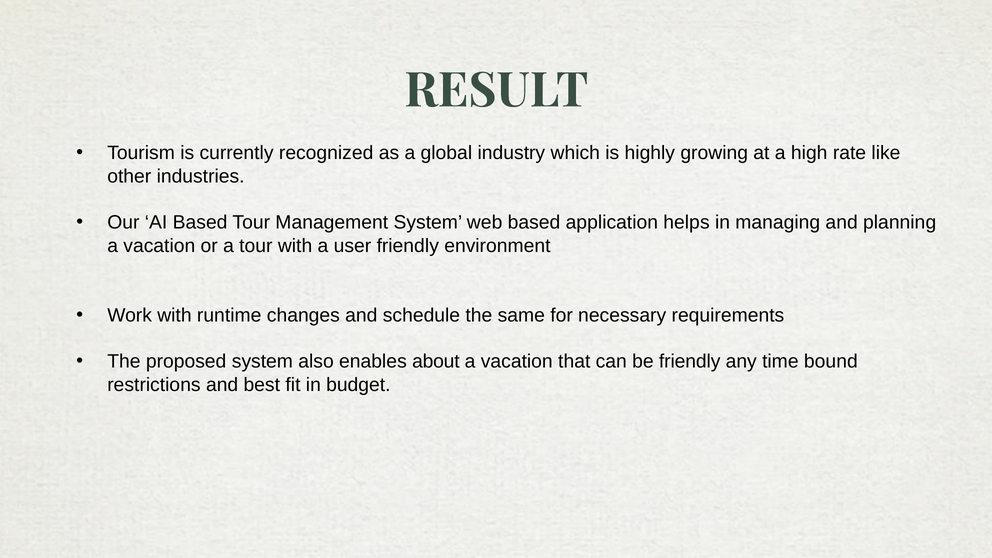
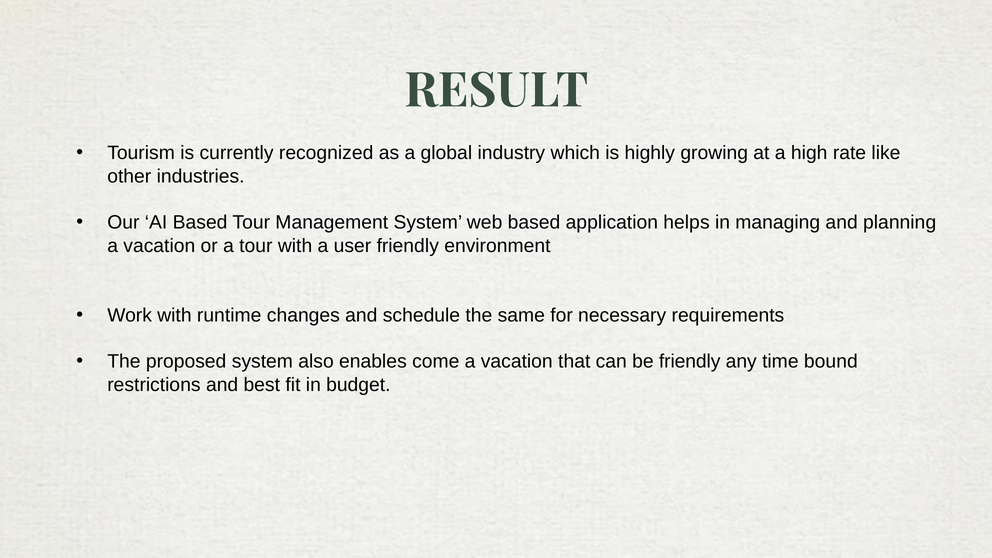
about: about -> come
